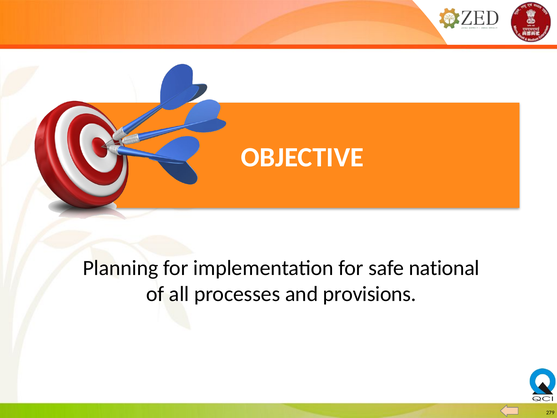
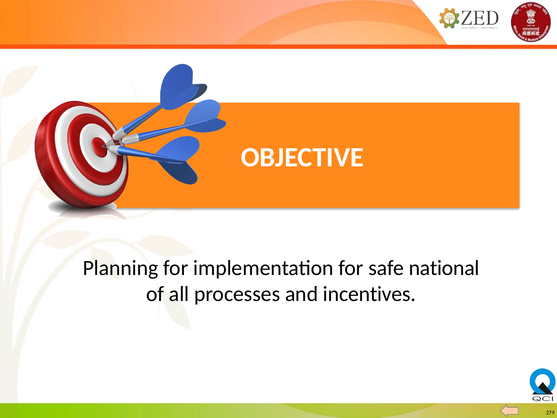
provisions: provisions -> incentives
